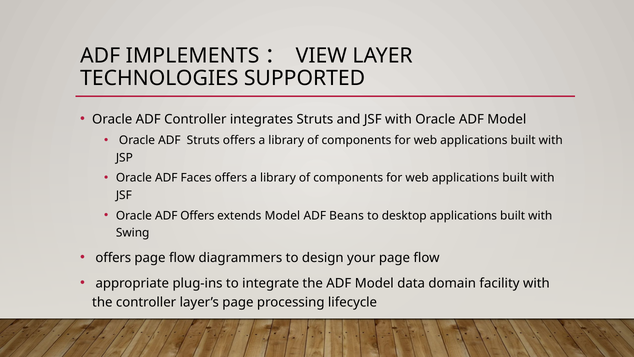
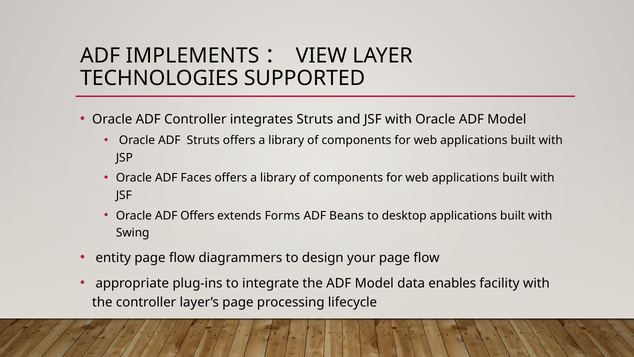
extends Model: Model -> Forms
offers at (113, 257): offers -> entity
domain: domain -> enables
